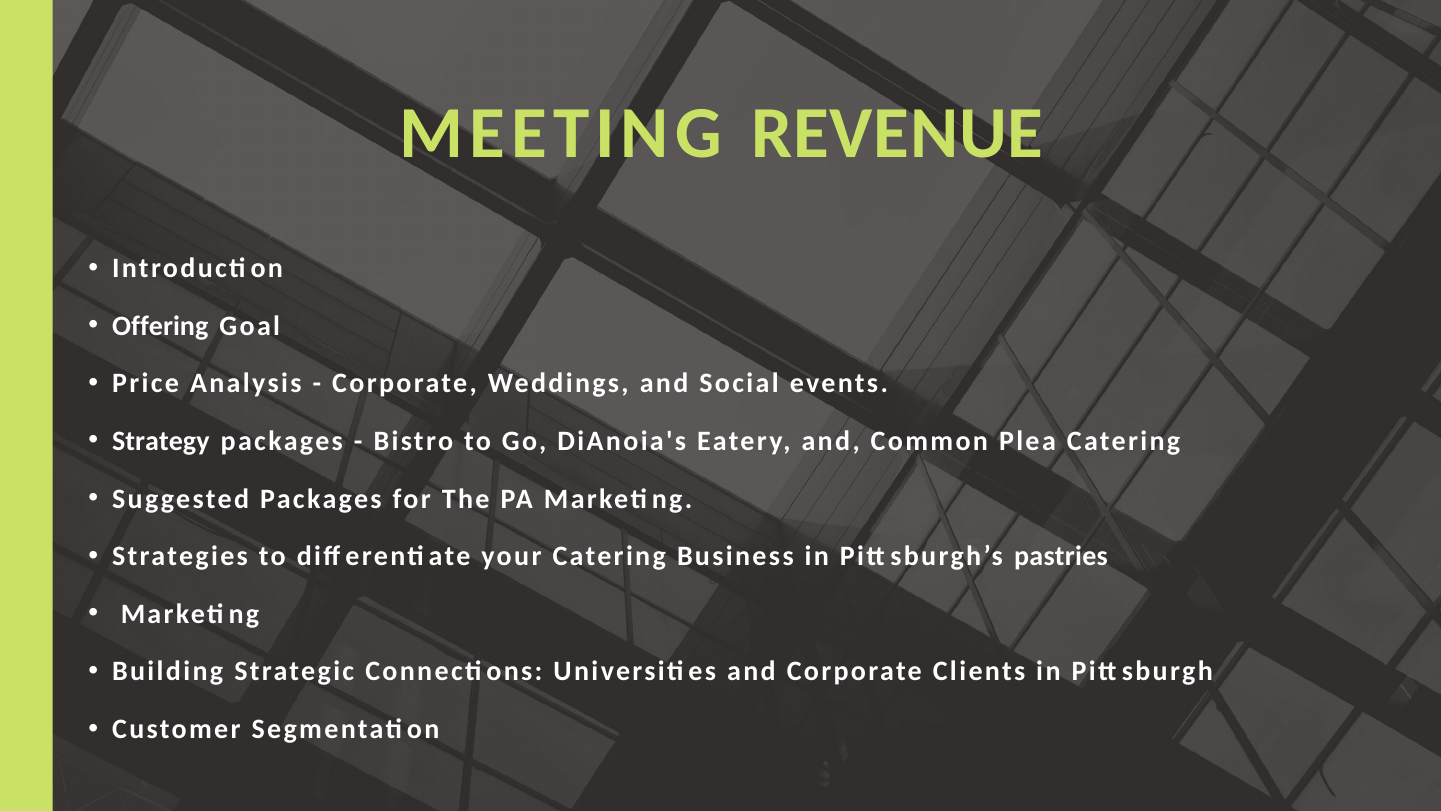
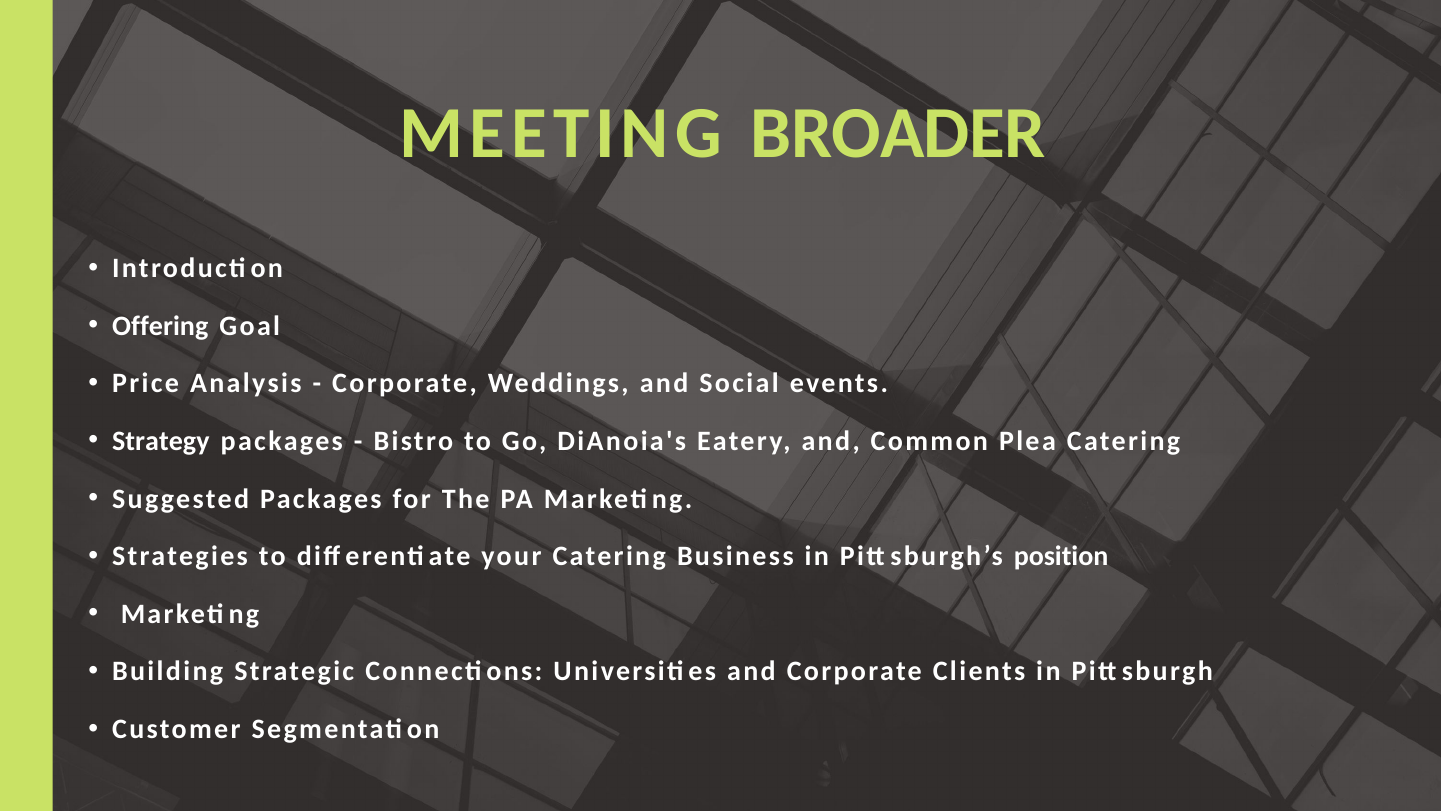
REVENUE: REVENUE -> BROADER
pastries: pastries -> position
